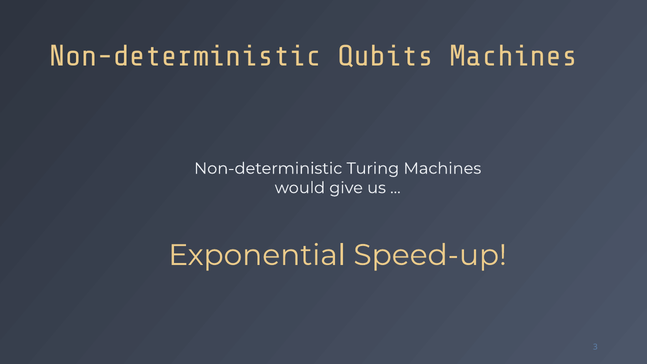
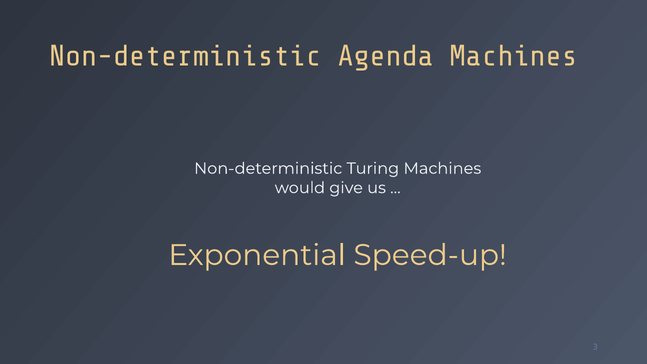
Qubits: Qubits -> Agenda
